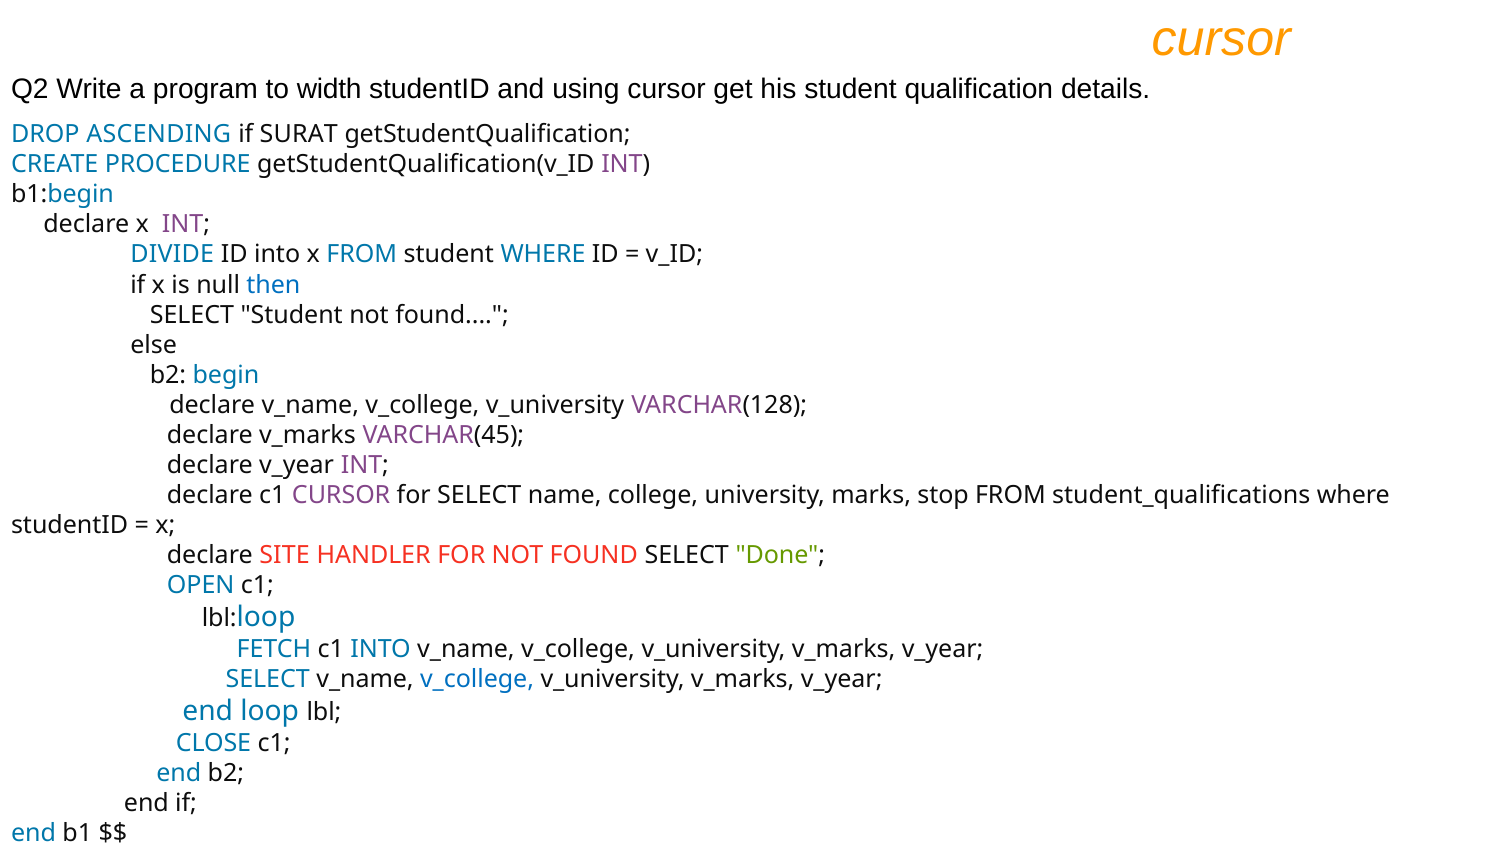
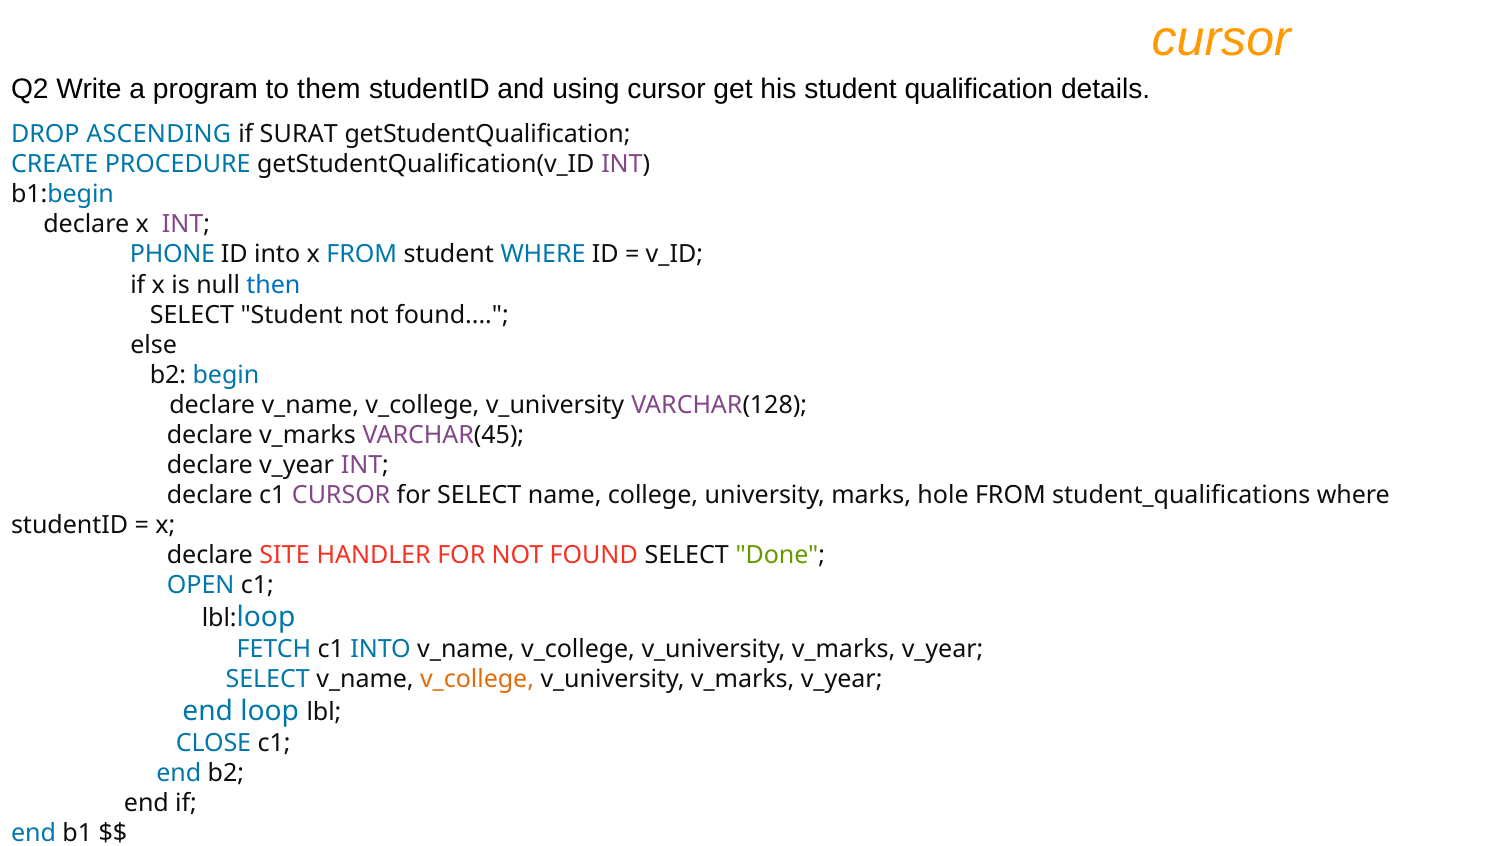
width: width -> them
DIVIDE: DIVIDE -> PHONE
stop: stop -> hole
v_college at (477, 679) colour: blue -> orange
